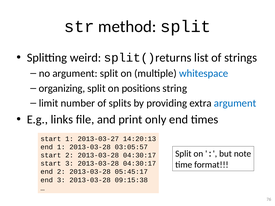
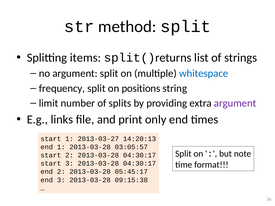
weird: weird -> items
organizing: organizing -> frequency
argument at (235, 103) colour: blue -> purple
